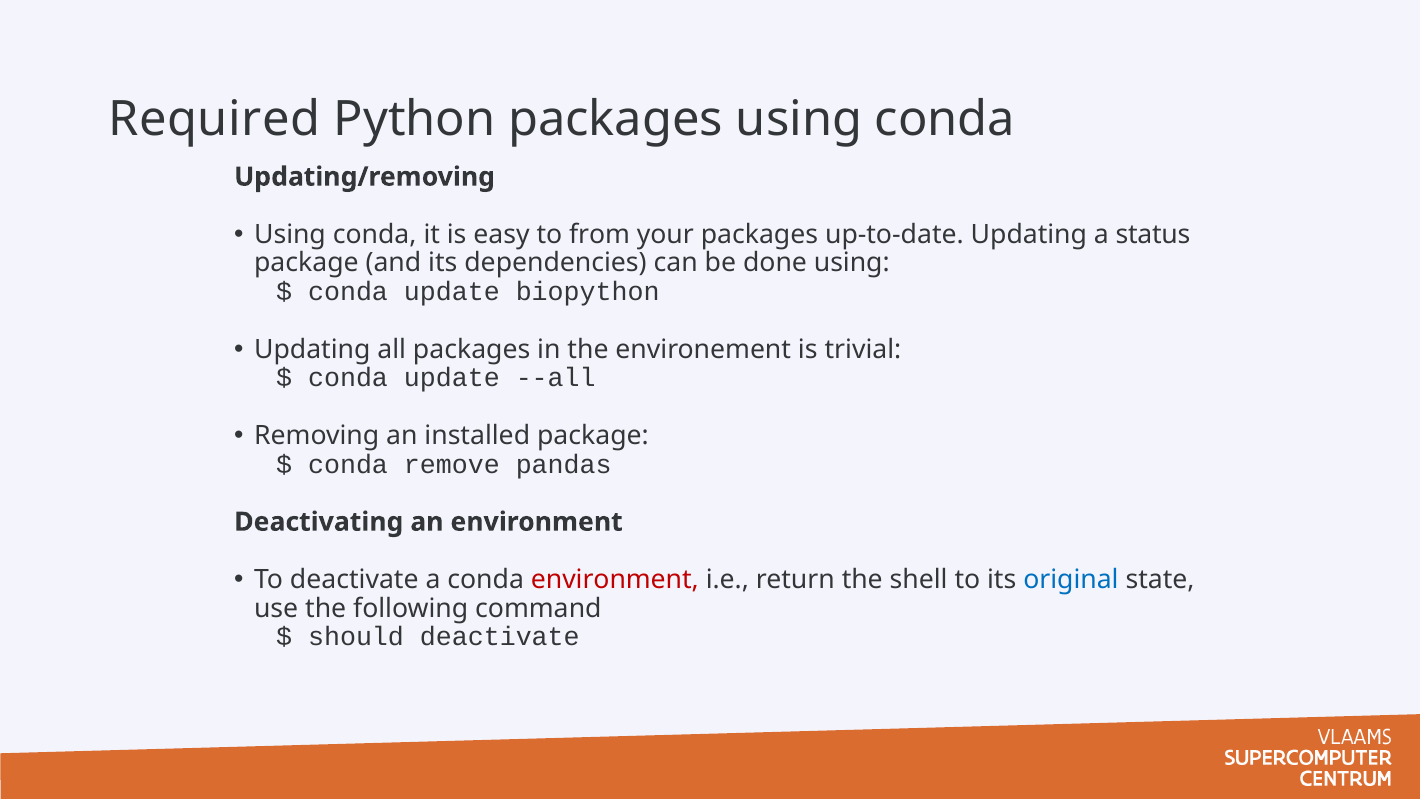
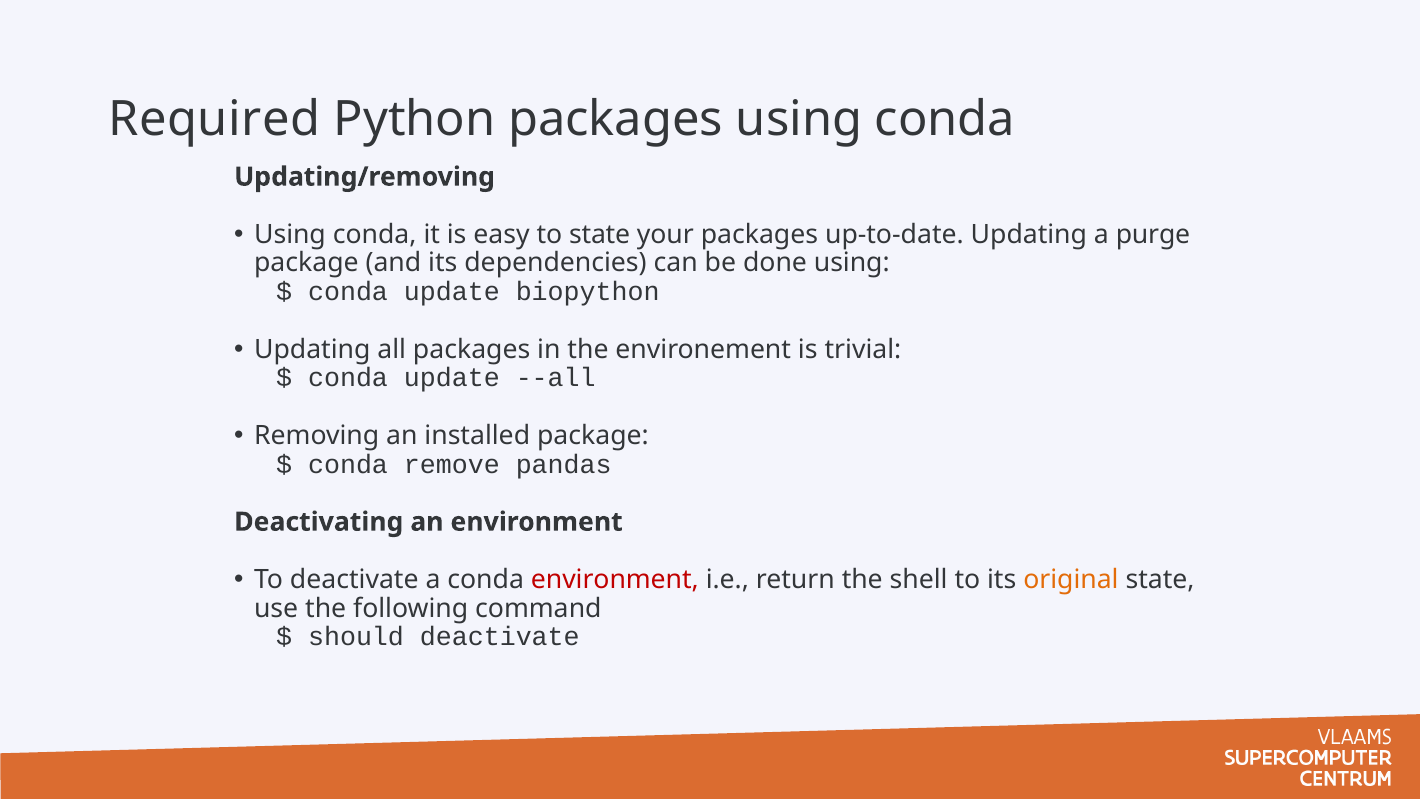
to from: from -> state
status: status -> purge
original colour: blue -> orange
